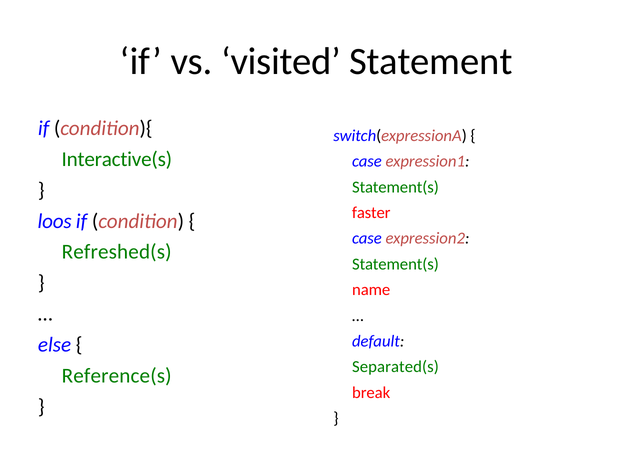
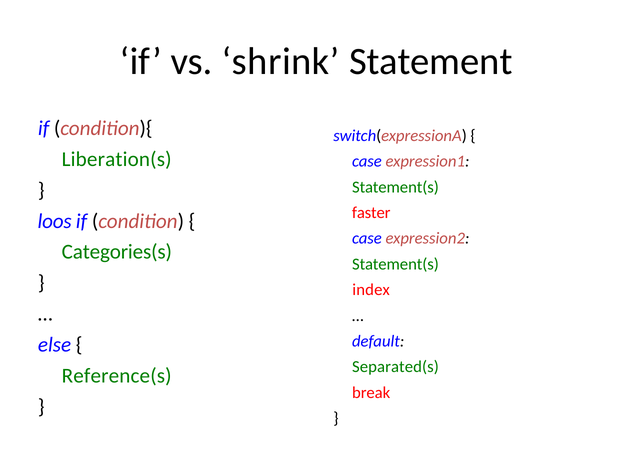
visited: visited -> shrink
Interactive(s: Interactive(s -> Liberation(s
Refreshed(s: Refreshed(s -> Categories(s
name: name -> index
